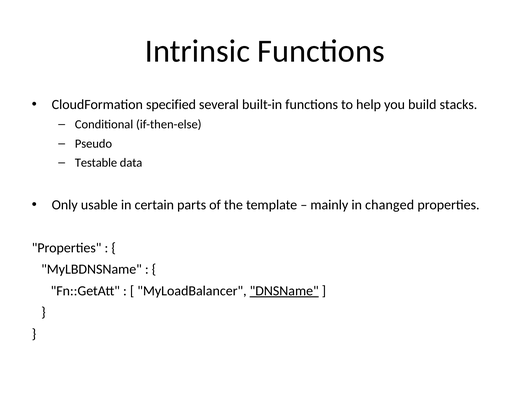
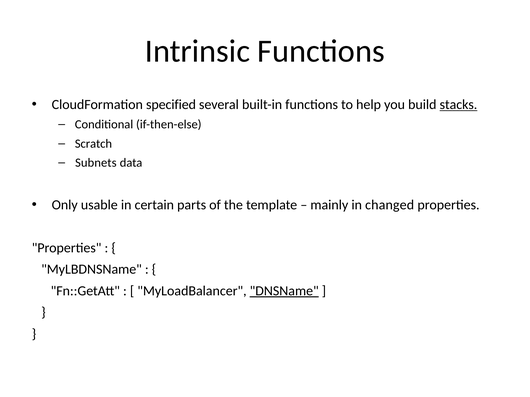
stacks underline: none -> present
Pseudo: Pseudo -> Scratch
Testable: Testable -> Subnets
